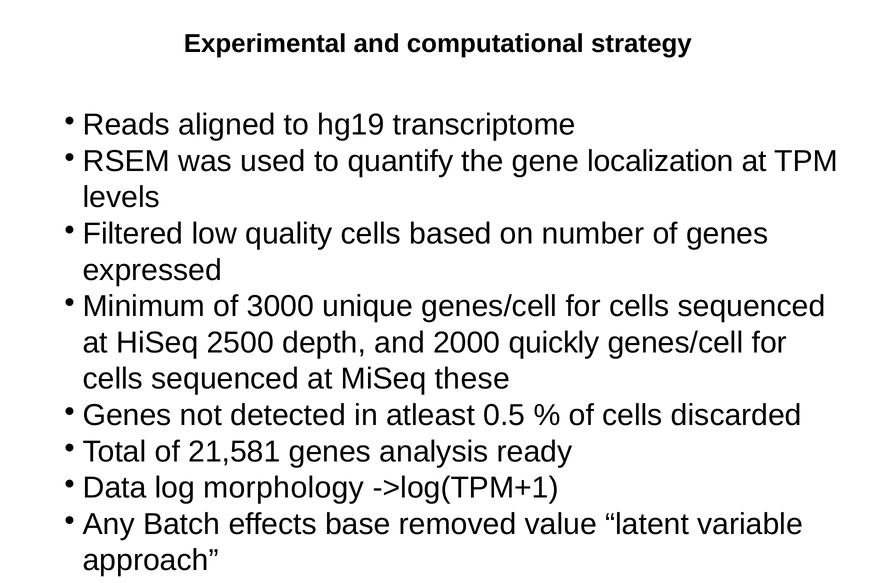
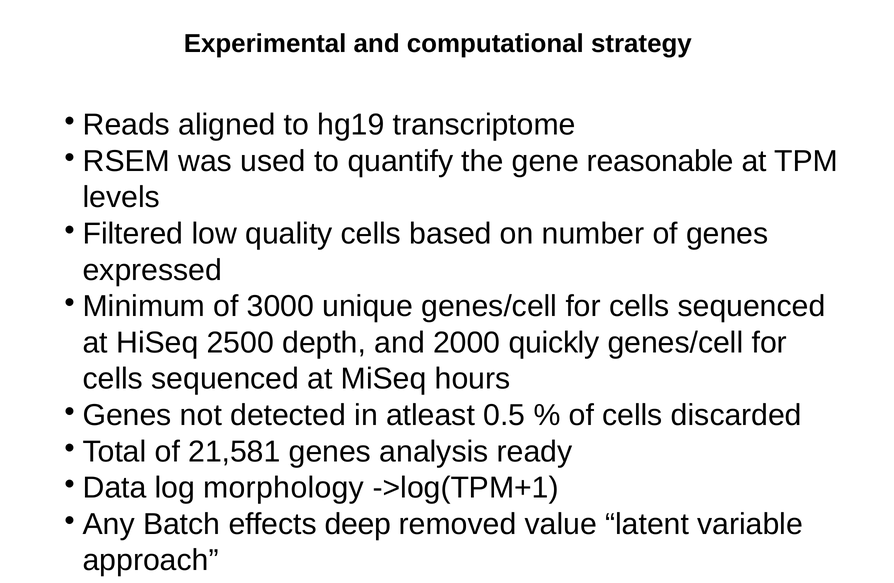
localization: localization -> reasonable
these: these -> hours
base: base -> deep
